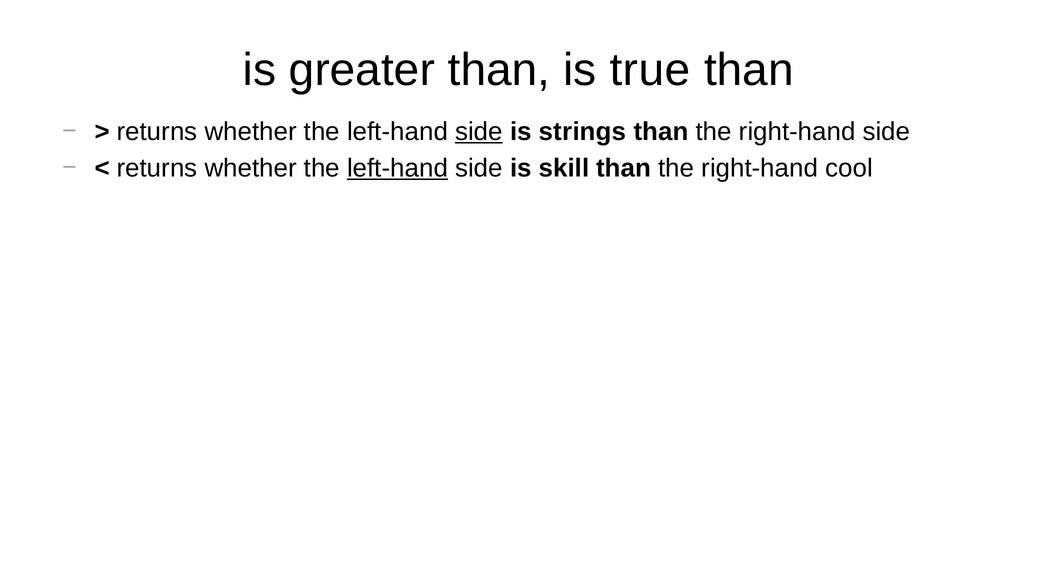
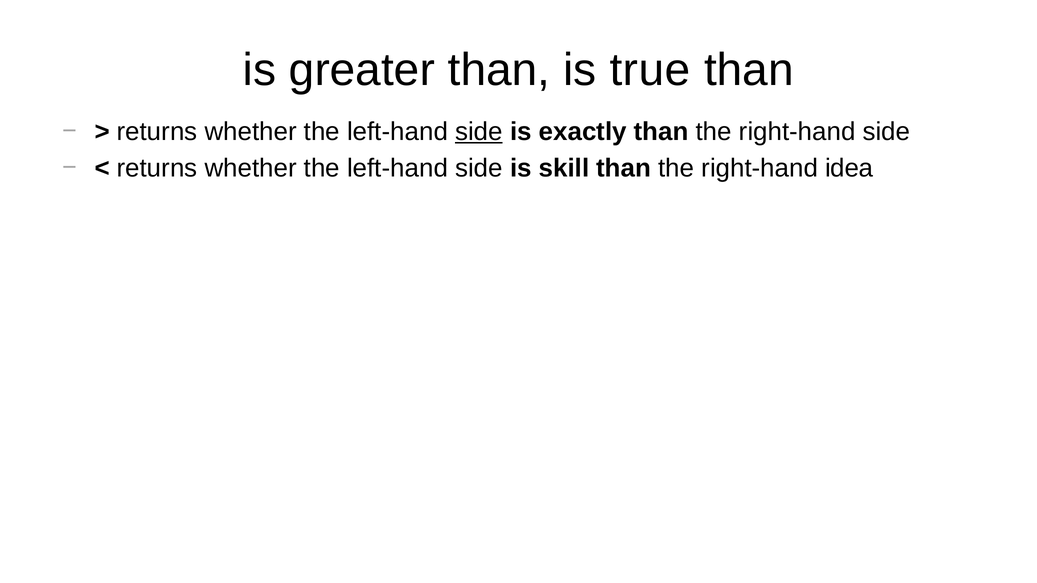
strings: strings -> exactly
left-hand at (398, 168) underline: present -> none
cool: cool -> idea
